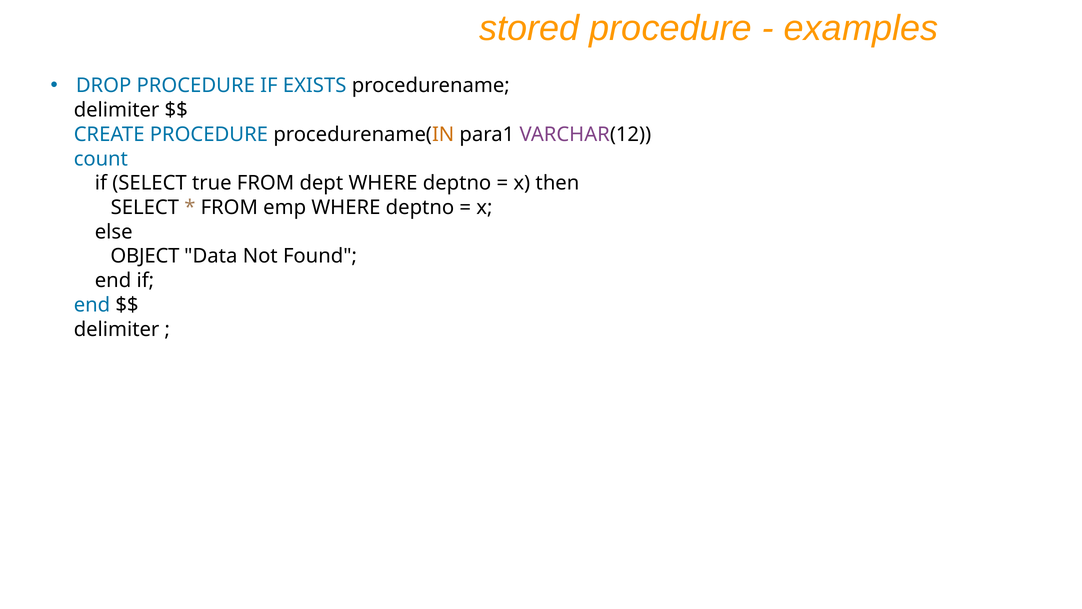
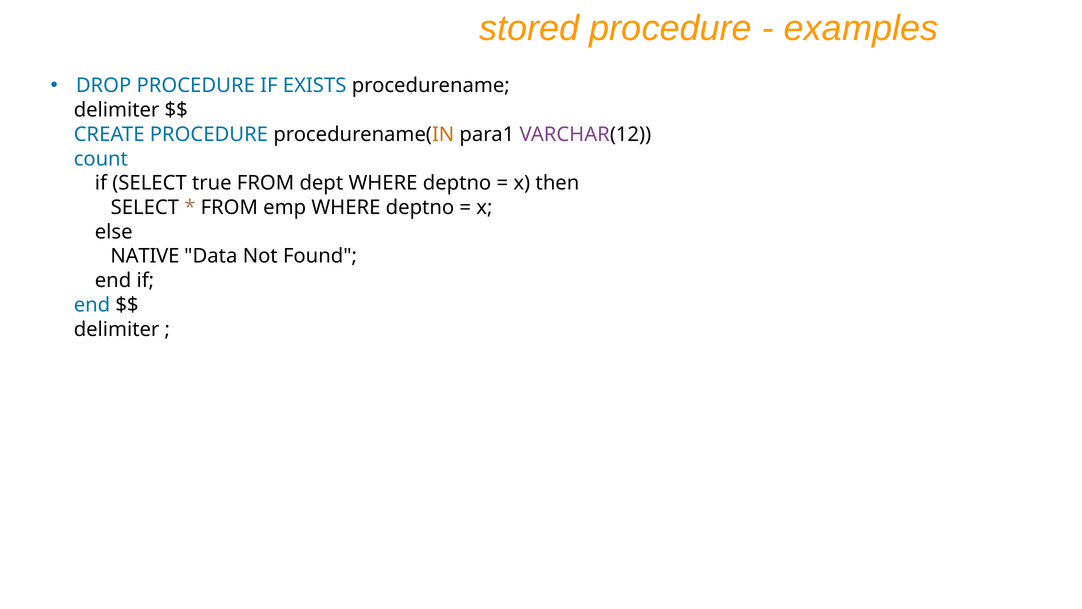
OBJECT: OBJECT -> NATIVE
